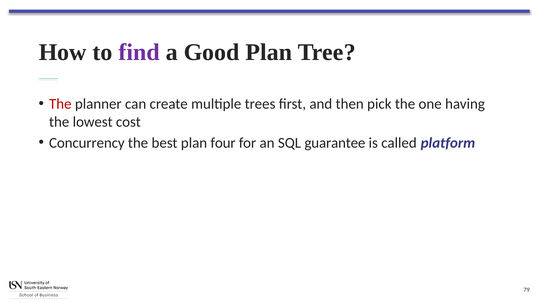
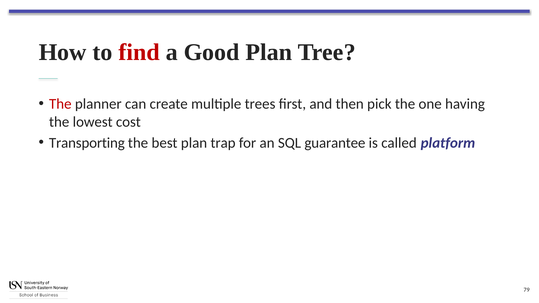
find colour: purple -> red
Concurrency: Concurrency -> Transporting
four: four -> trap
